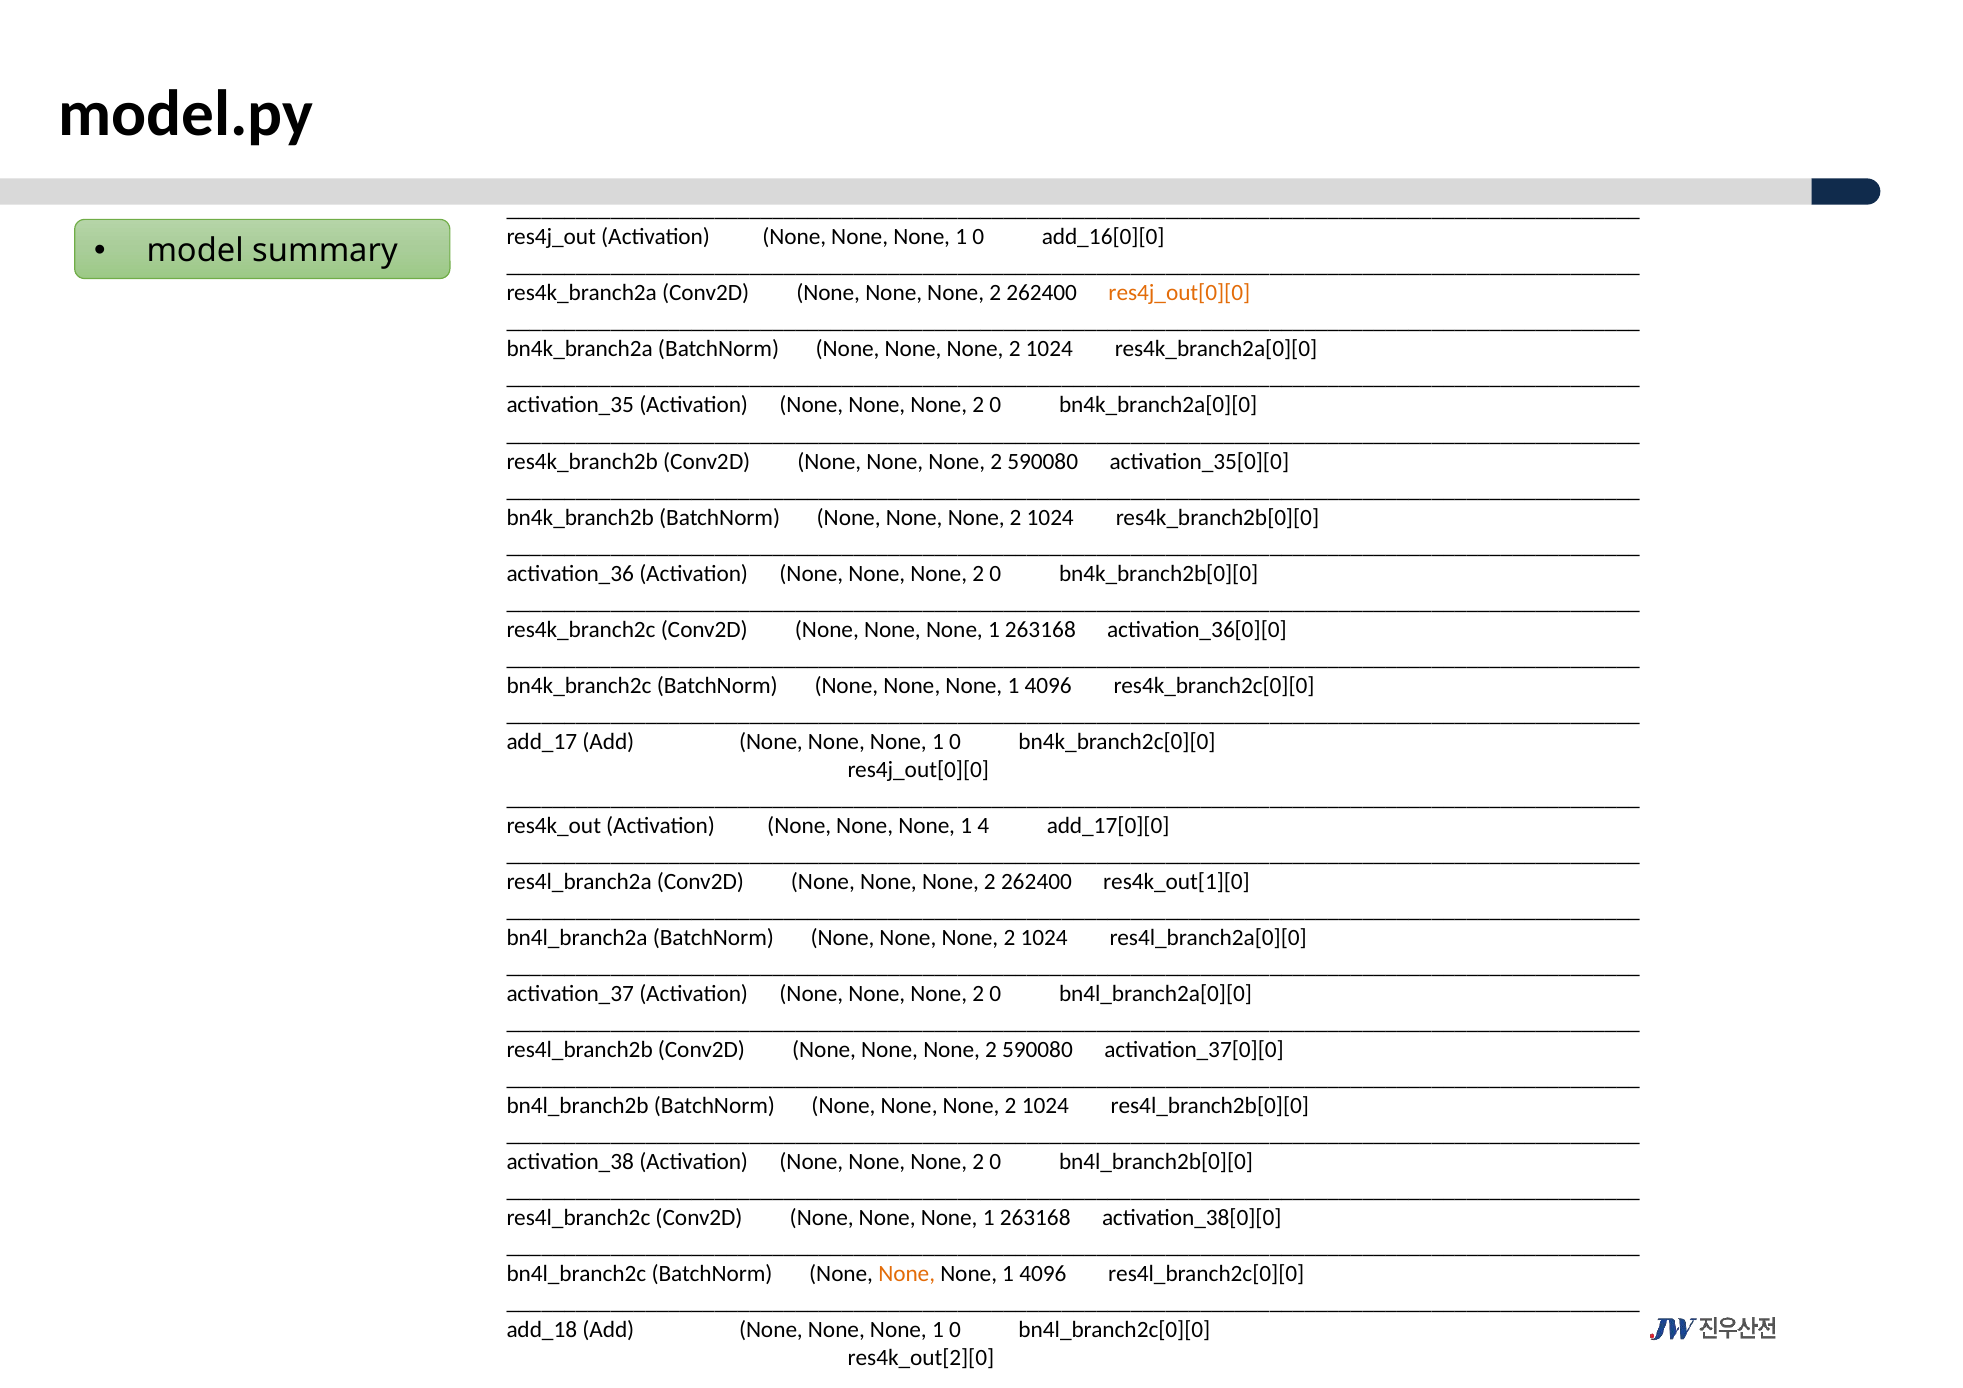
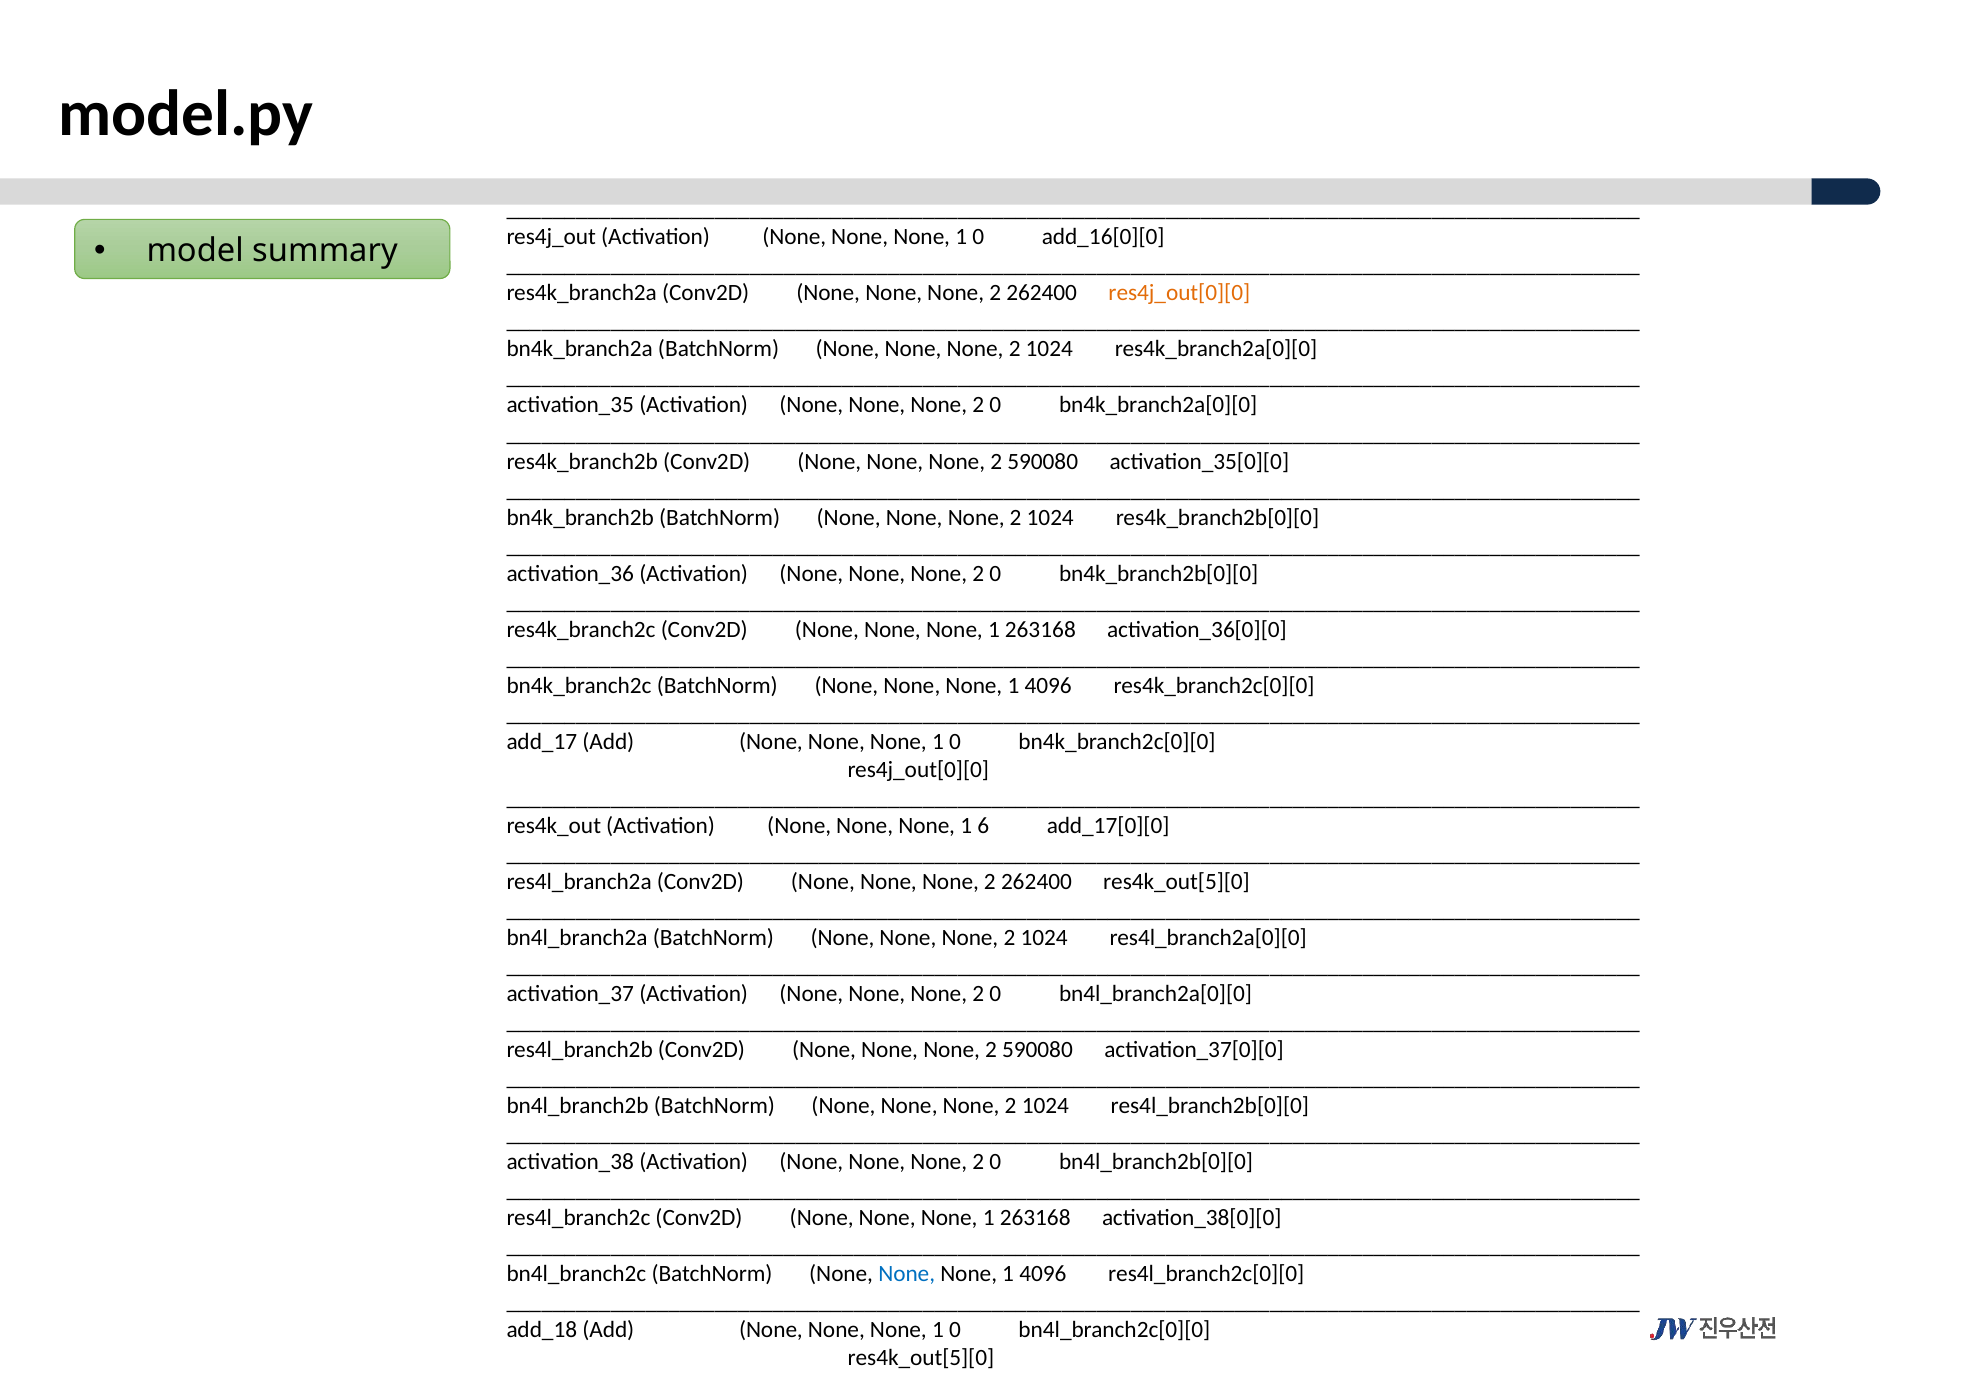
4: 4 -> 6
262400 res4k_out[1][0: res4k_out[1][0 -> res4k_out[5][0
None at (907, 1274) colour: orange -> blue
res4k_out[2][0 at (921, 1358): res4k_out[2][0 -> res4k_out[5][0
